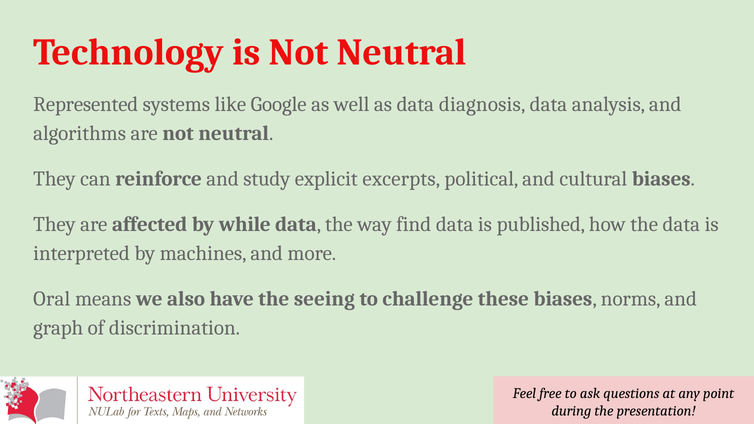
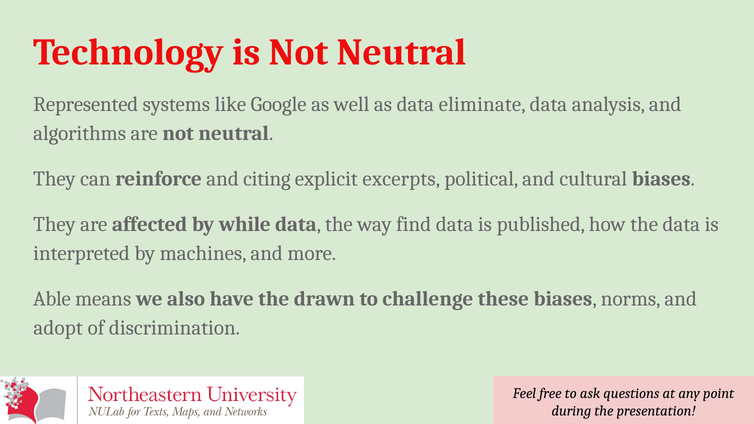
diagnosis: diagnosis -> eliminate
study: study -> citing
Oral: Oral -> Able
seeing: seeing -> drawn
graph: graph -> adopt
